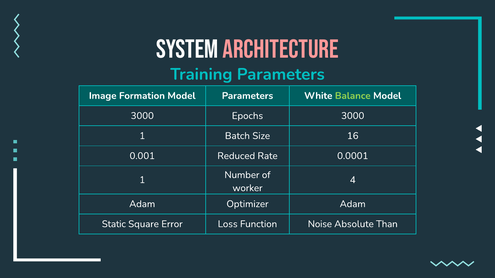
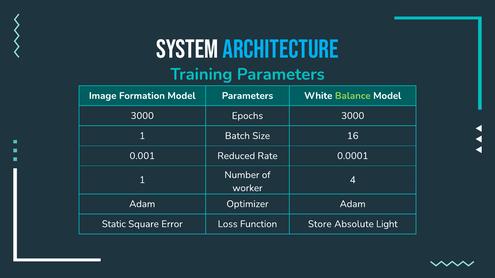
architecture colour: pink -> light blue
Noise: Noise -> Store
Than: Than -> Light
